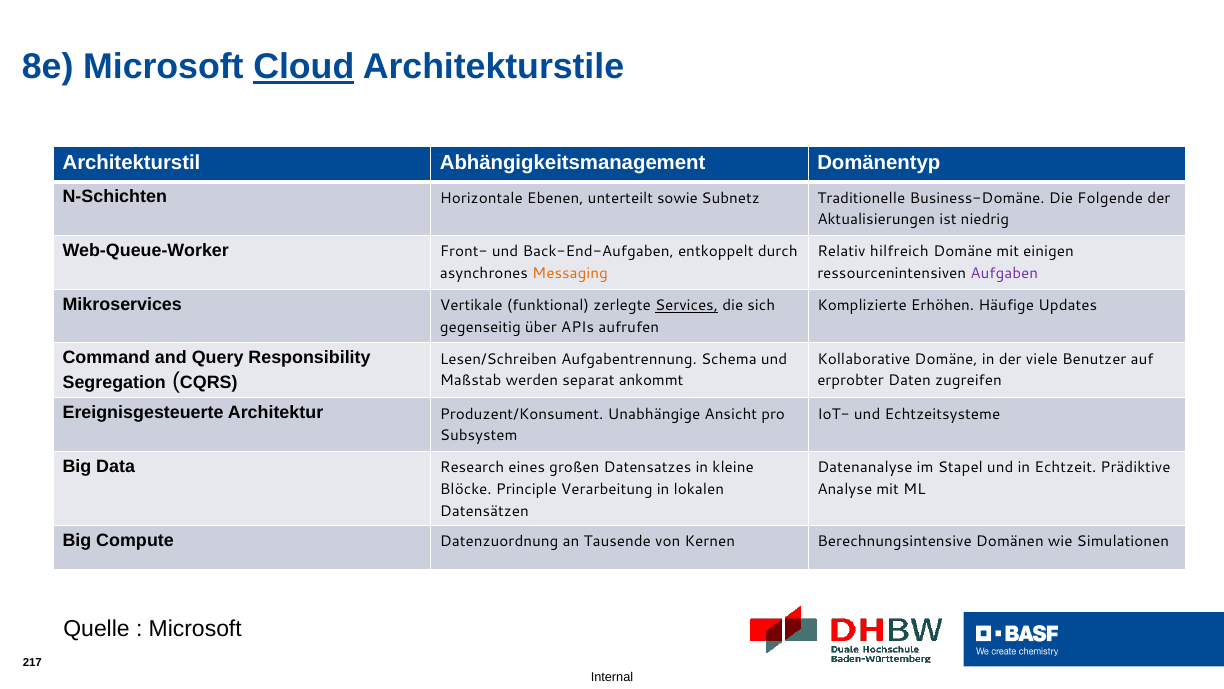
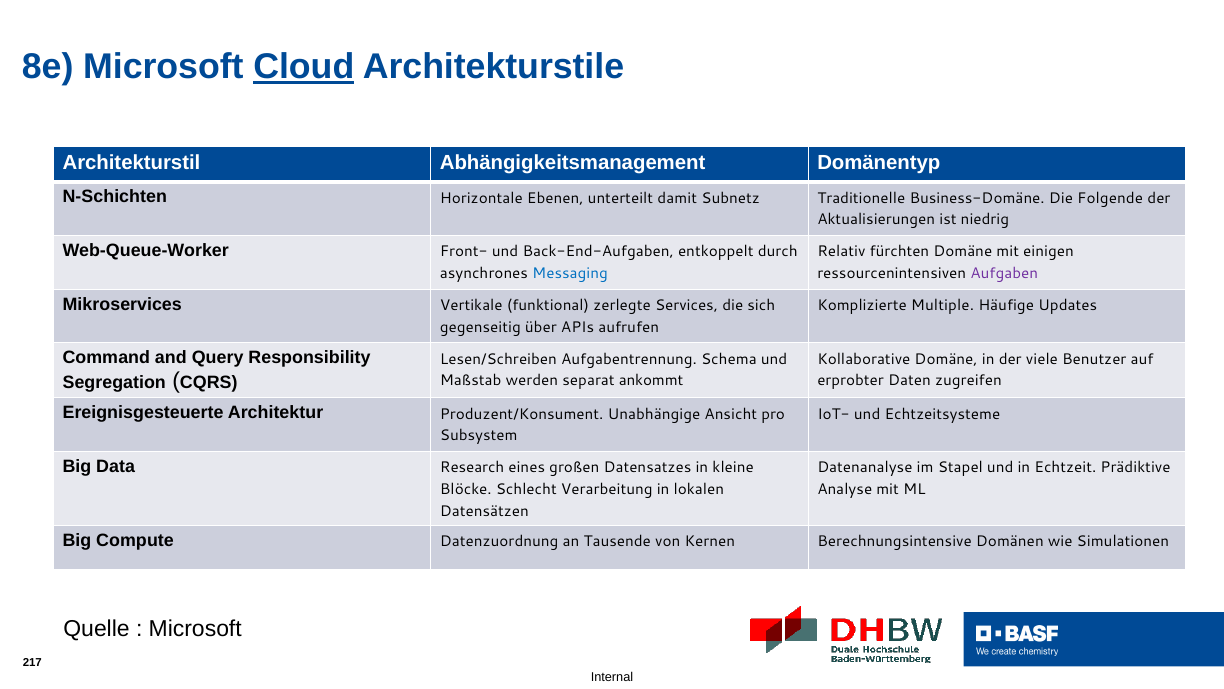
sowie: sowie -> damit
hilfreich: hilfreich -> fürchten
Messaging colour: orange -> blue
Services underline: present -> none
Erhöhen: Erhöhen -> Multiple
Principle: Principle -> Schlecht
